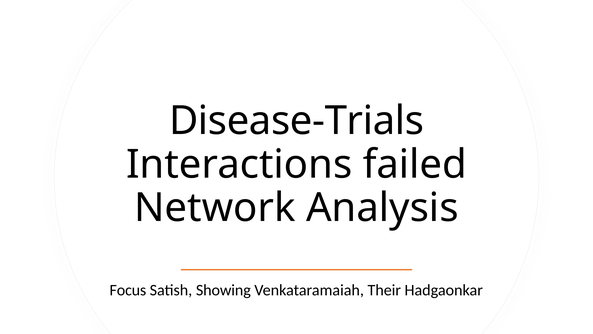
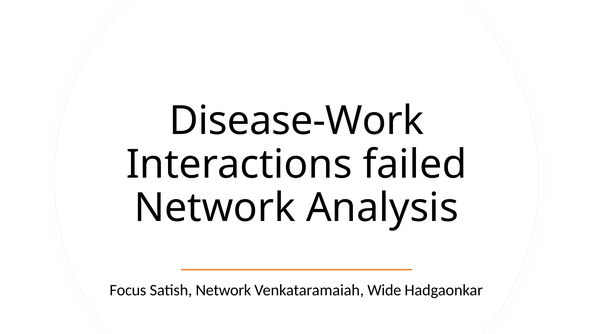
Disease-Trials: Disease-Trials -> Disease-Work
Satish Showing: Showing -> Network
Their: Their -> Wide
